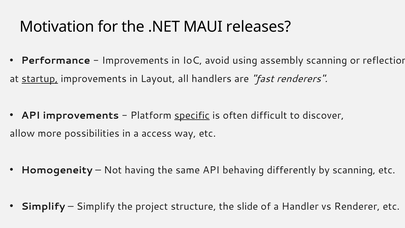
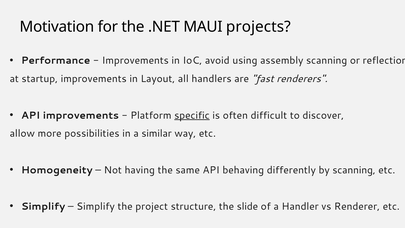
releases: releases -> projects
startup underline: present -> none
access: access -> similar
